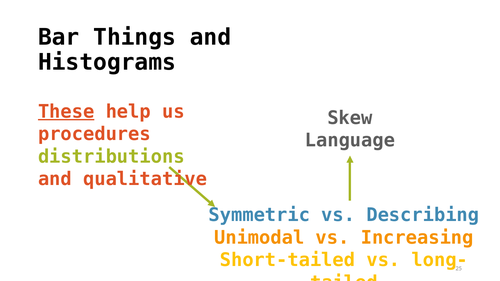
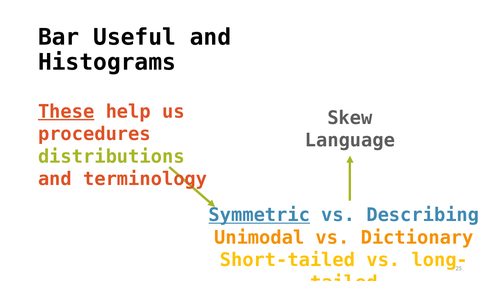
Things: Things -> Useful
qualitative: qualitative -> terminology
Symmetric underline: none -> present
Increasing: Increasing -> Dictionary
